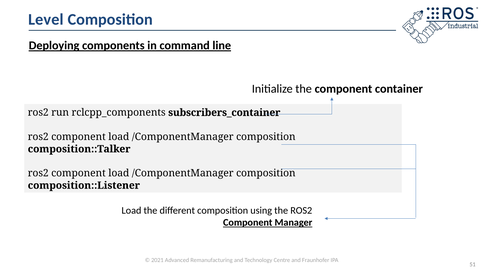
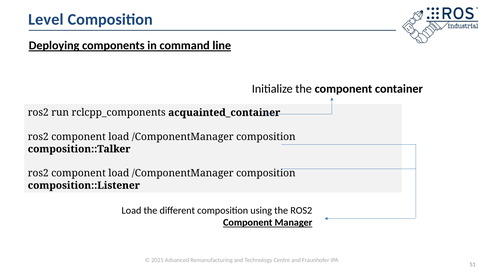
subscribers_container: subscribers_container -> acquainted_container
